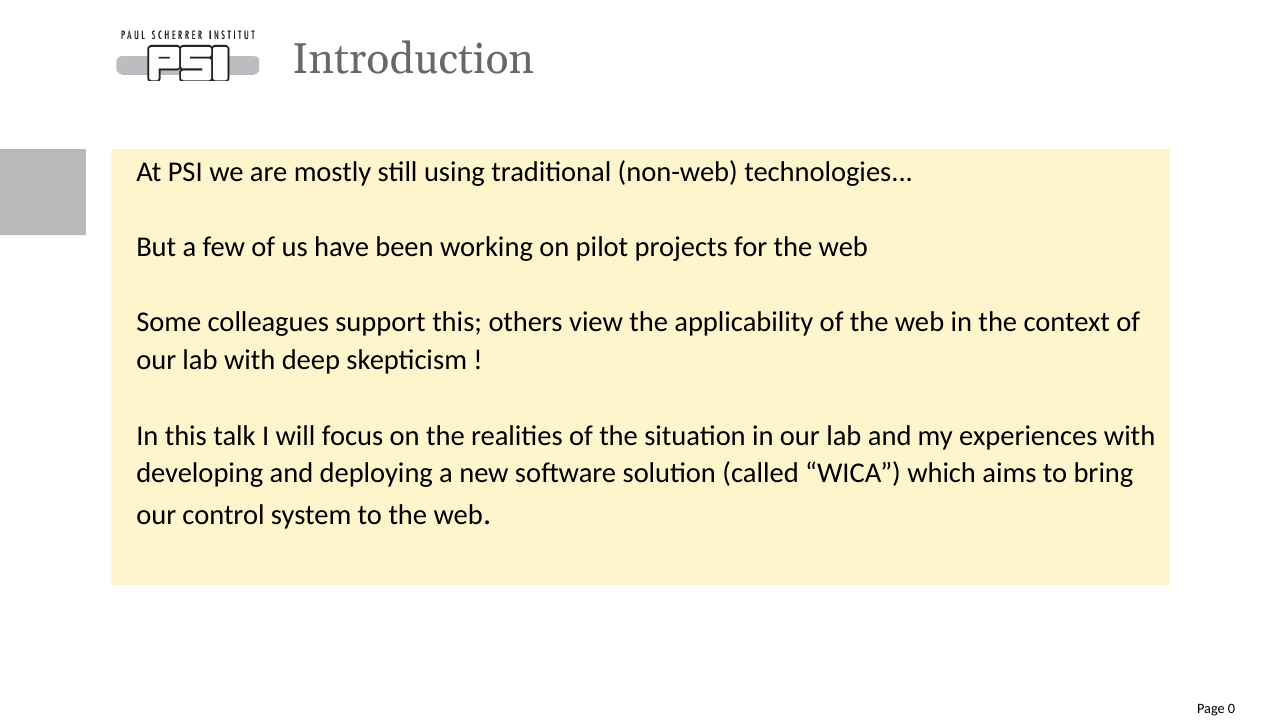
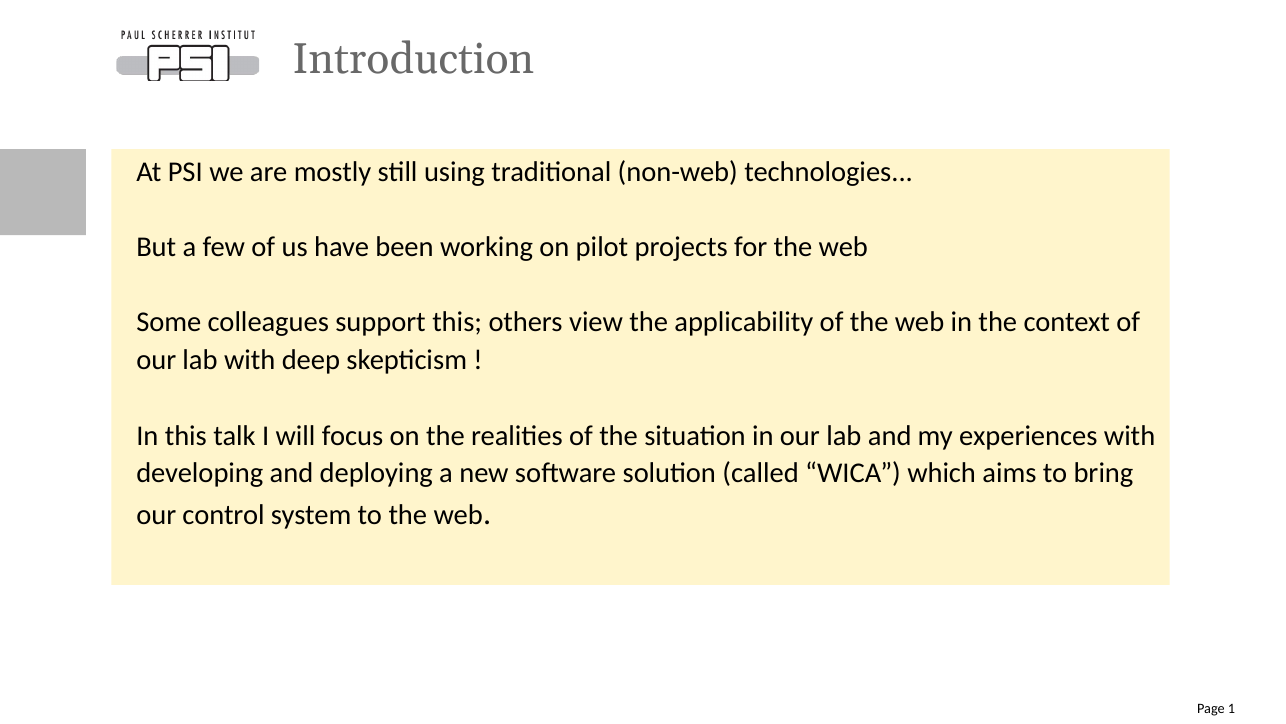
0: 0 -> 1
